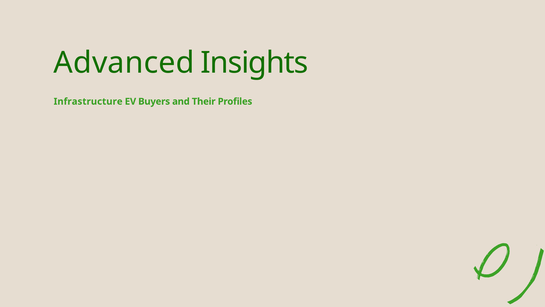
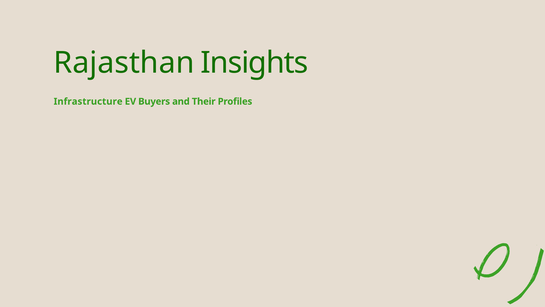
Advanced: Advanced -> Rajasthan
